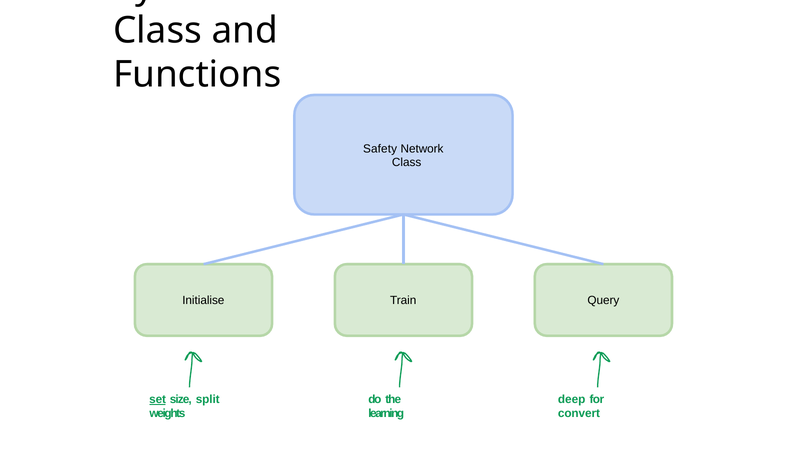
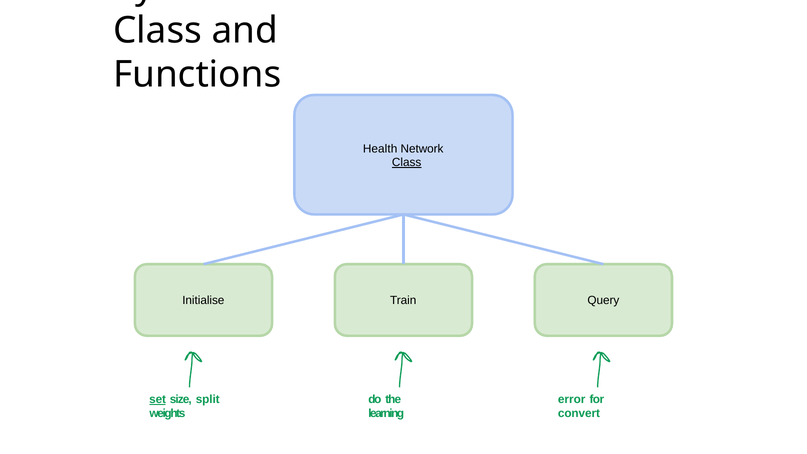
Safety: Safety -> Health
Class at (407, 162) underline: none -> present
deep: deep -> error
